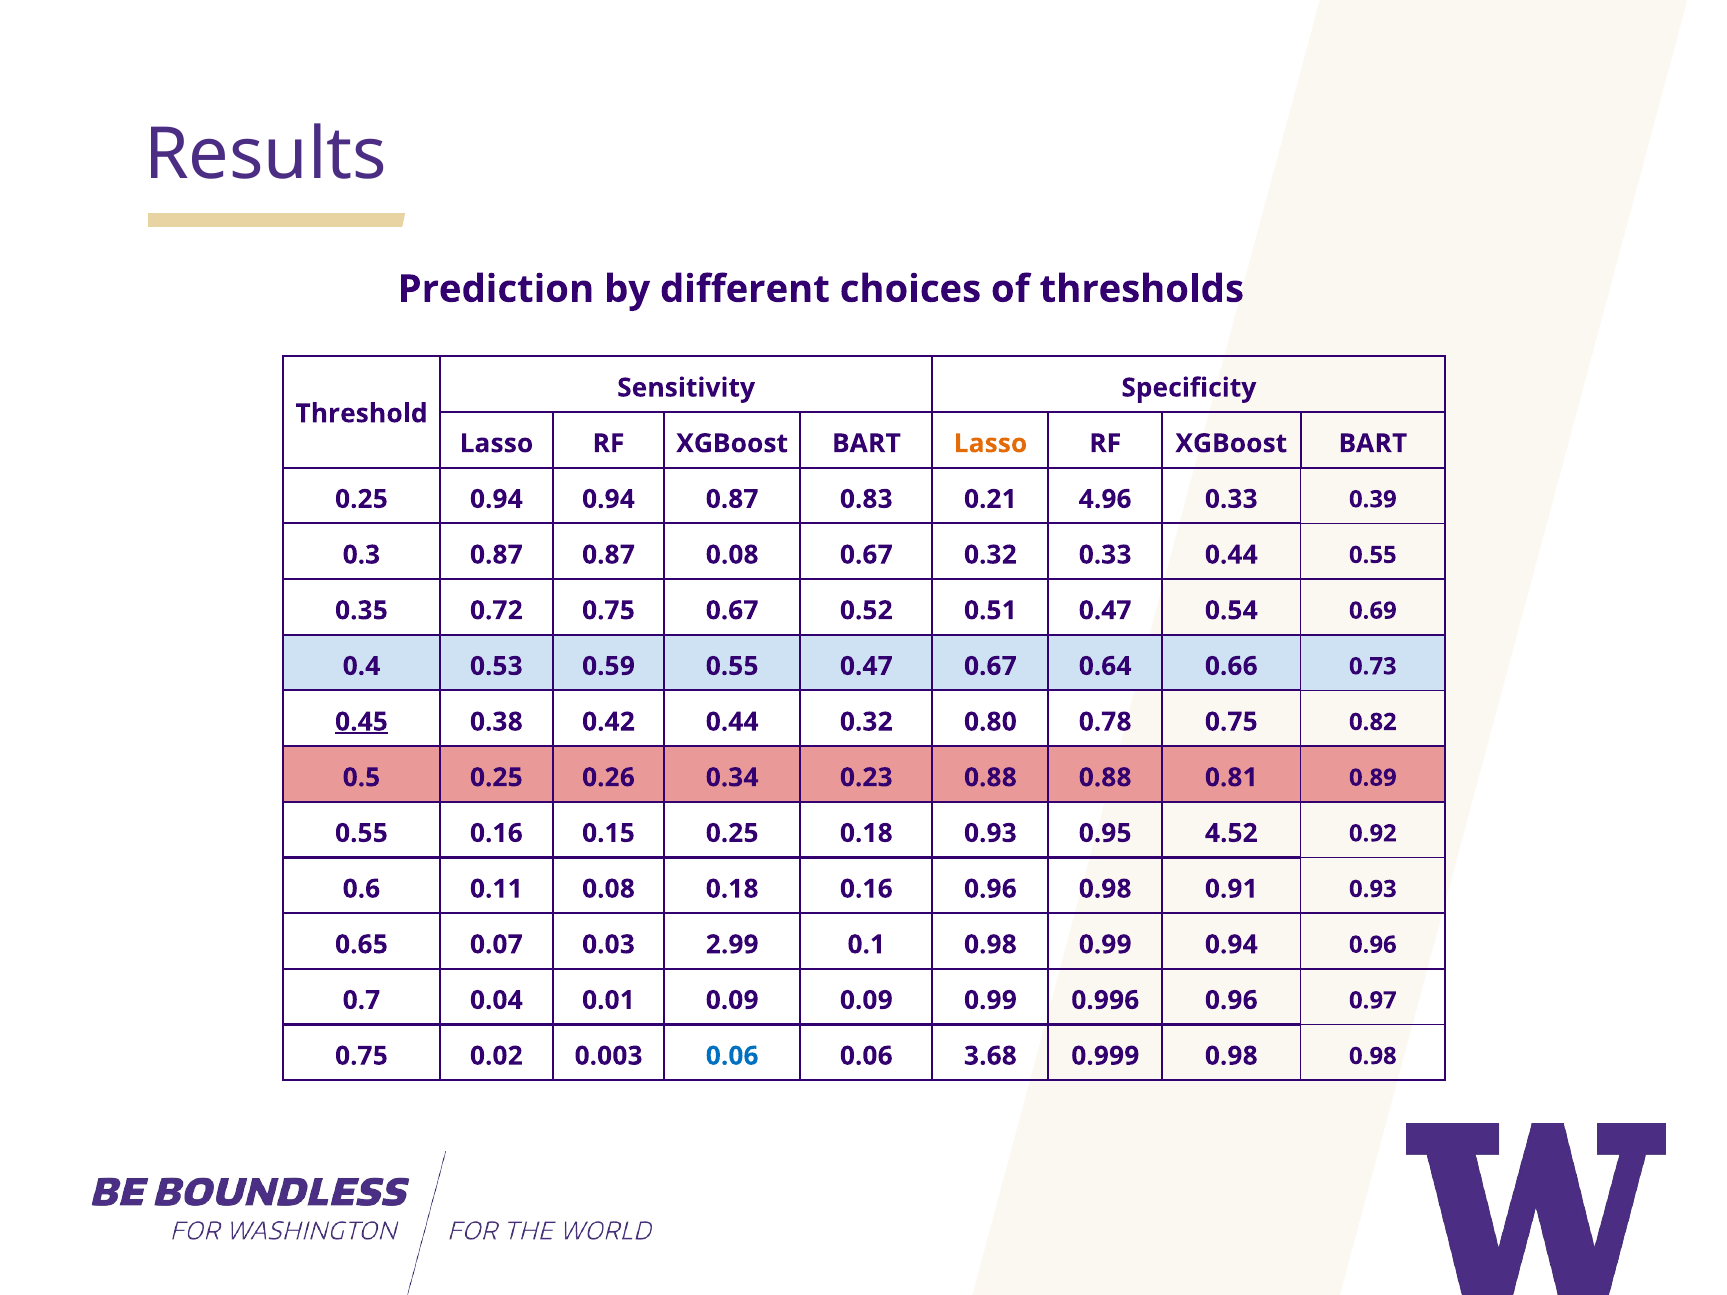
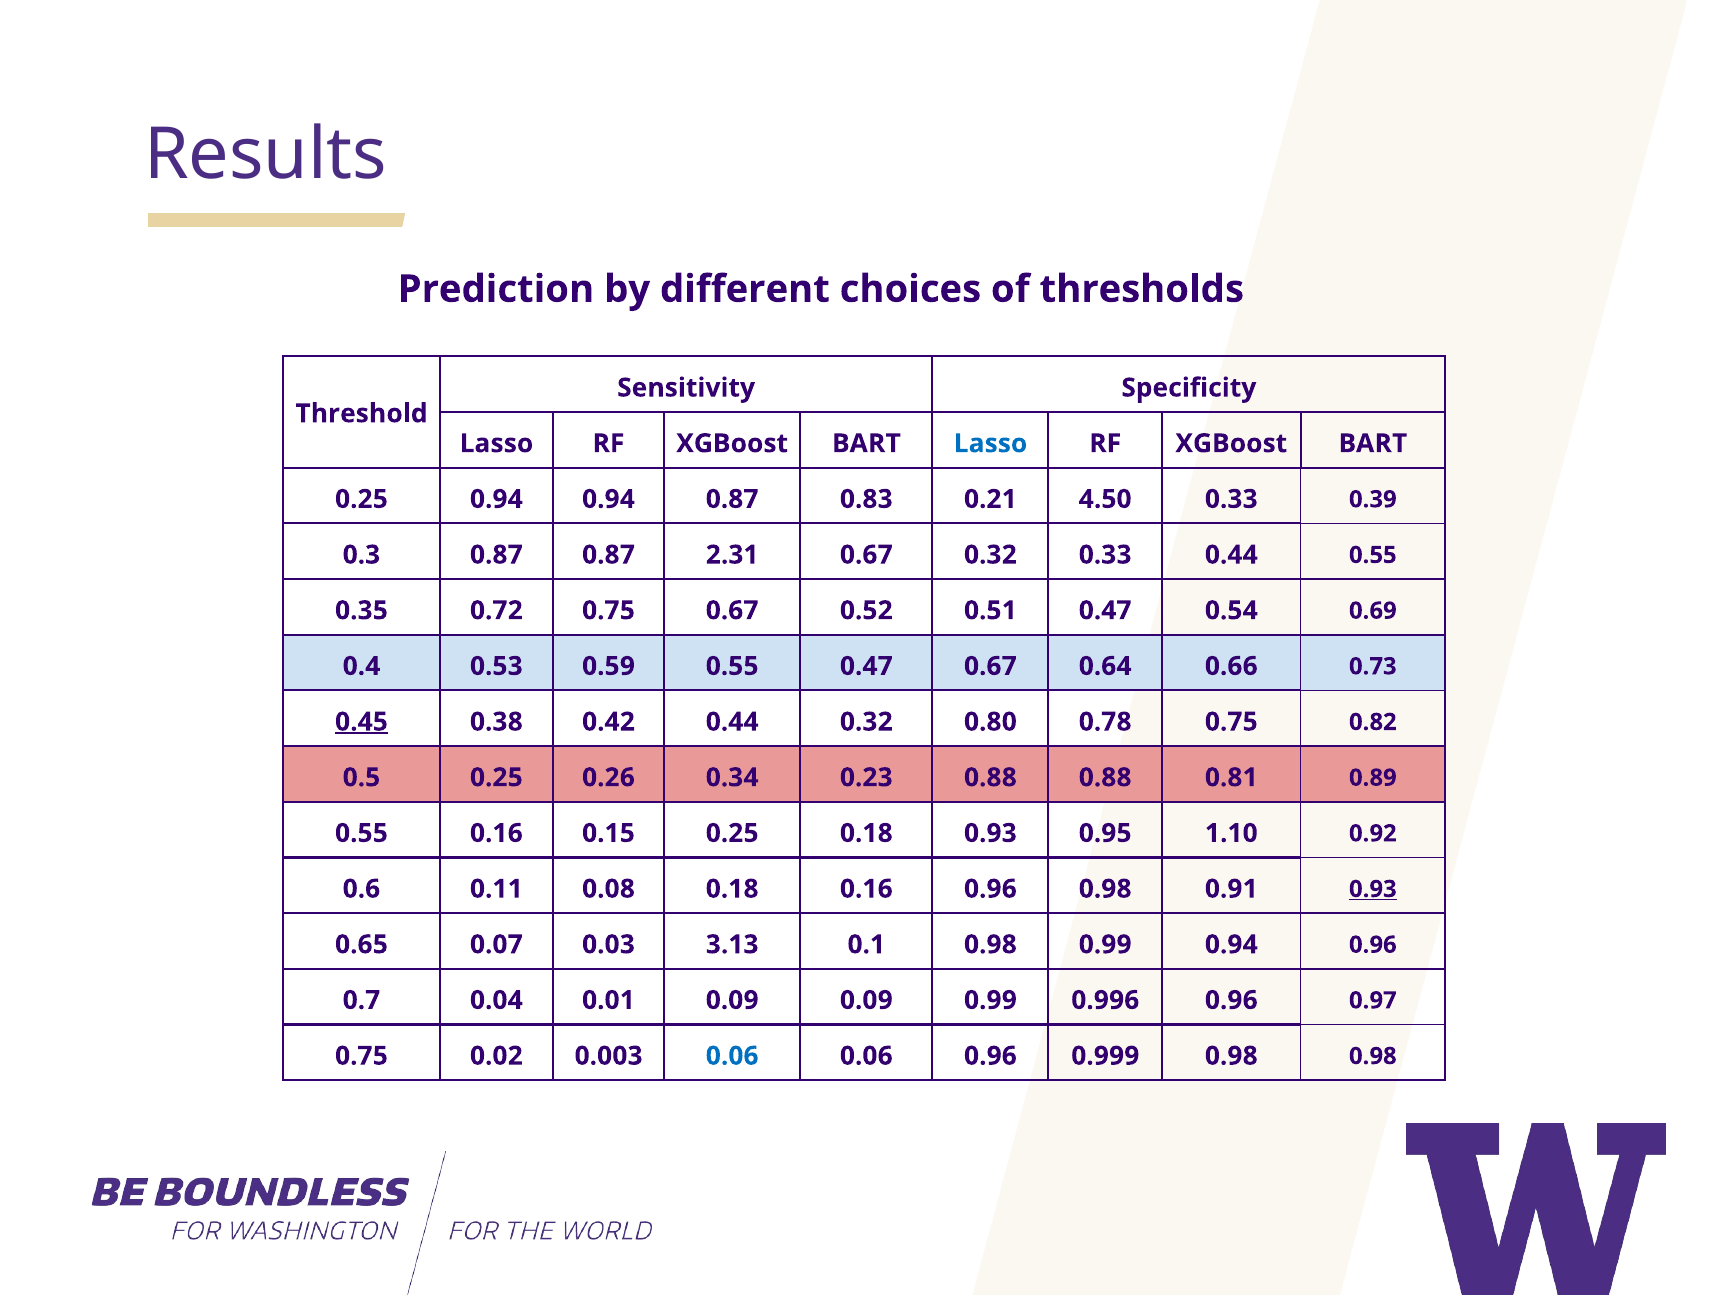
Lasso at (990, 444) colour: orange -> blue
4.96: 4.96 -> 4.50
0.87 0.08: 0.08 -> 2.31
4.52: 4.52 -> 1.10
0.93 at (1373, 889) underline: none -> present
2.99: 2.99 -> 3.13
0.06 3.68: 3.68 -> 0.96
